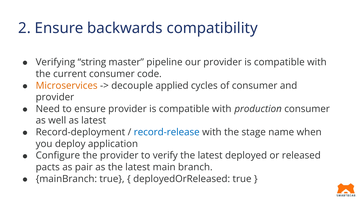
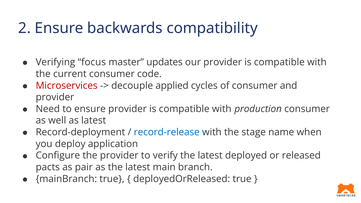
string: string -> focus
pipeline: pipeline -> updates
Microservices colour: orange -> red
